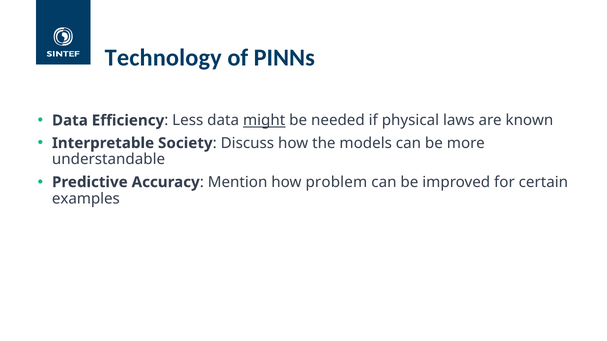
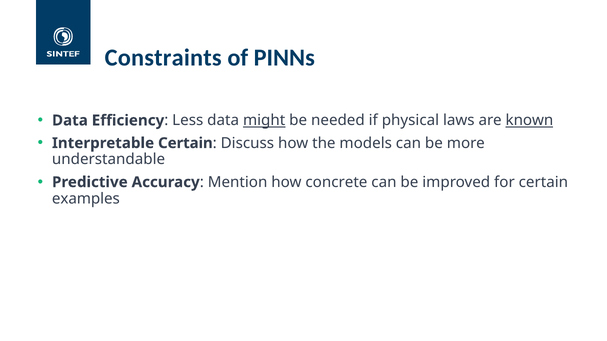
Technology: Technology -> Constraints
known underline: none -> present
Interpretable Society: Society -> Certain
problem: problem -> concrete
